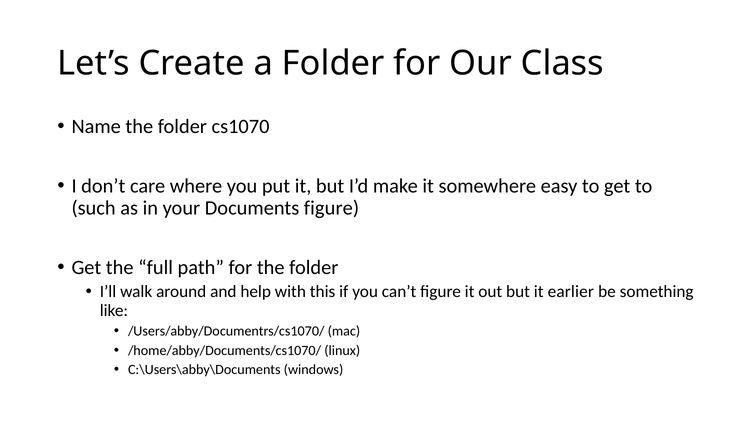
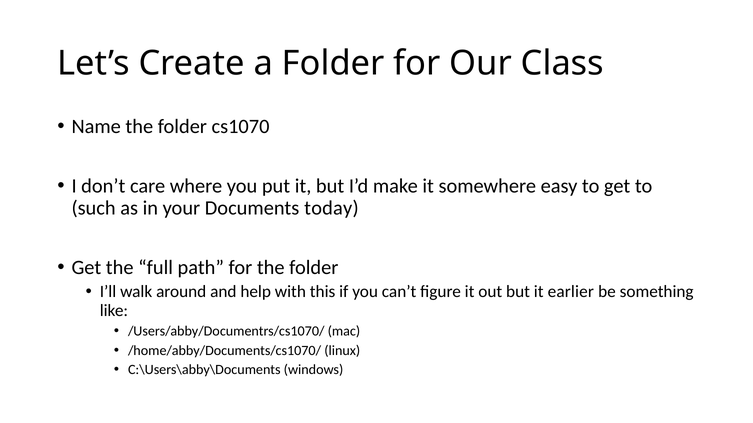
Documents figure: figure -> today
